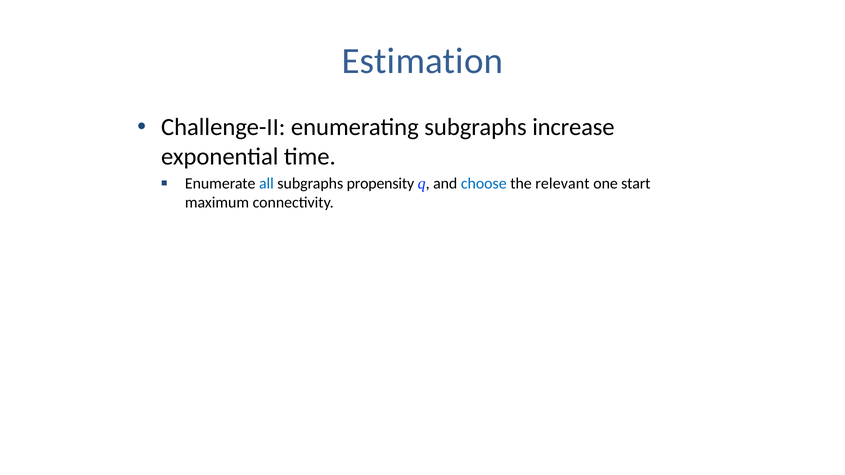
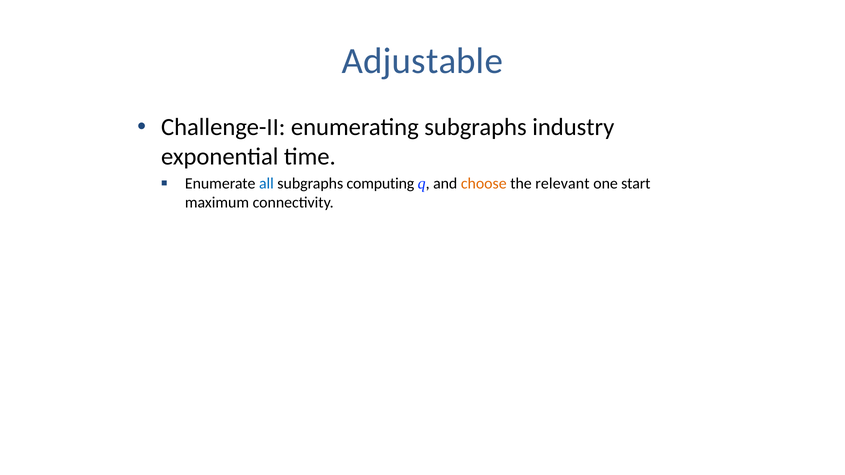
Estimation: Estimation -> Adjustable
increase: increase -> industry
propensity: propensity -> computing
choose colour: blue -> orange
